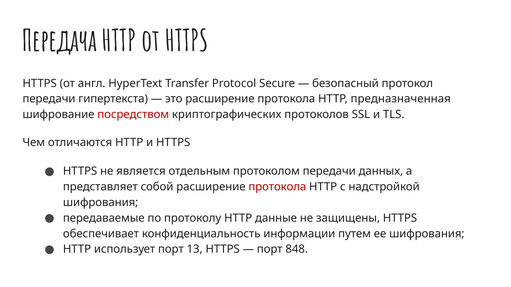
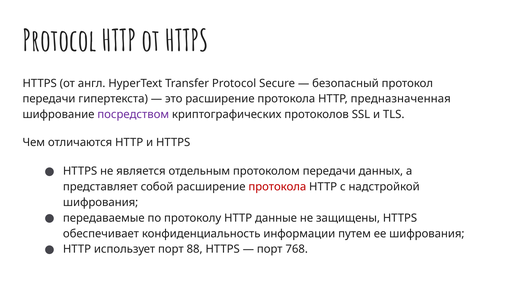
Передача at (60, 41): Передача -> Protocol
посредством colour: red -> purple
13: 13 -> 88
848: 848 -> 768
